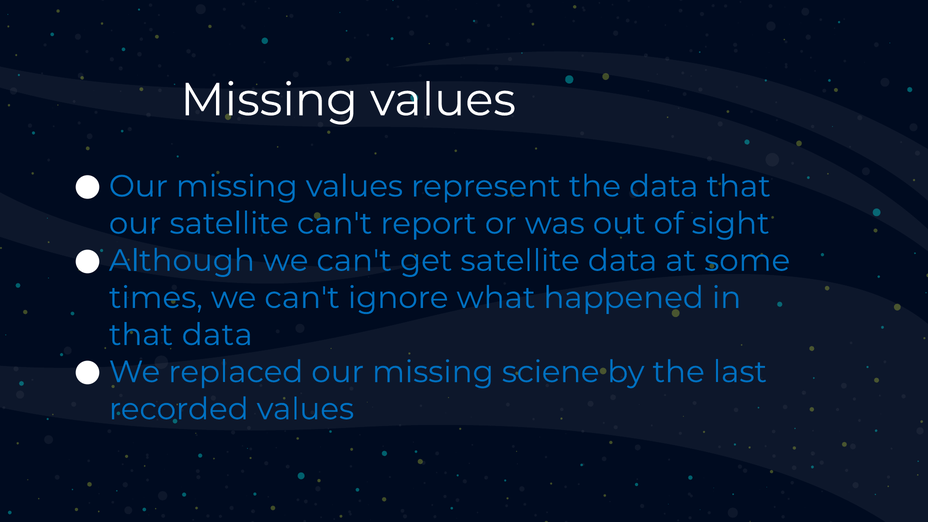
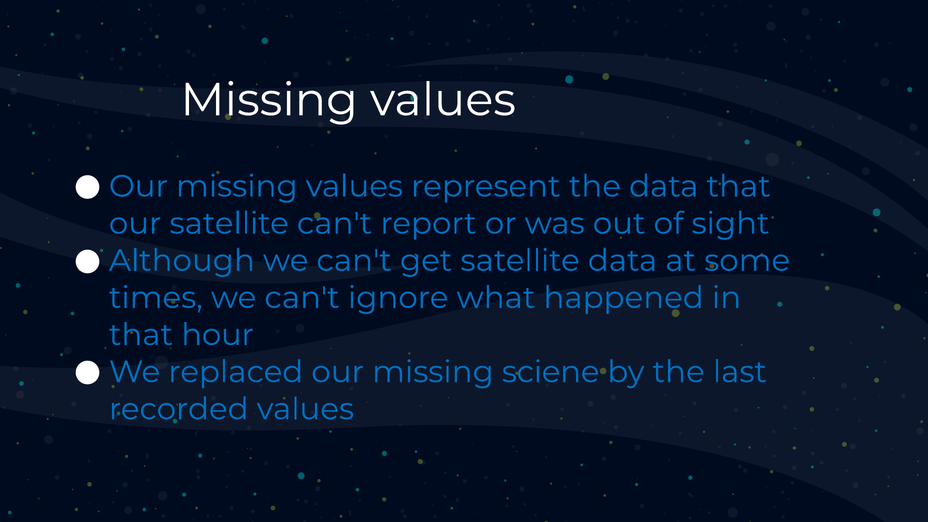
that data: data -> hour
